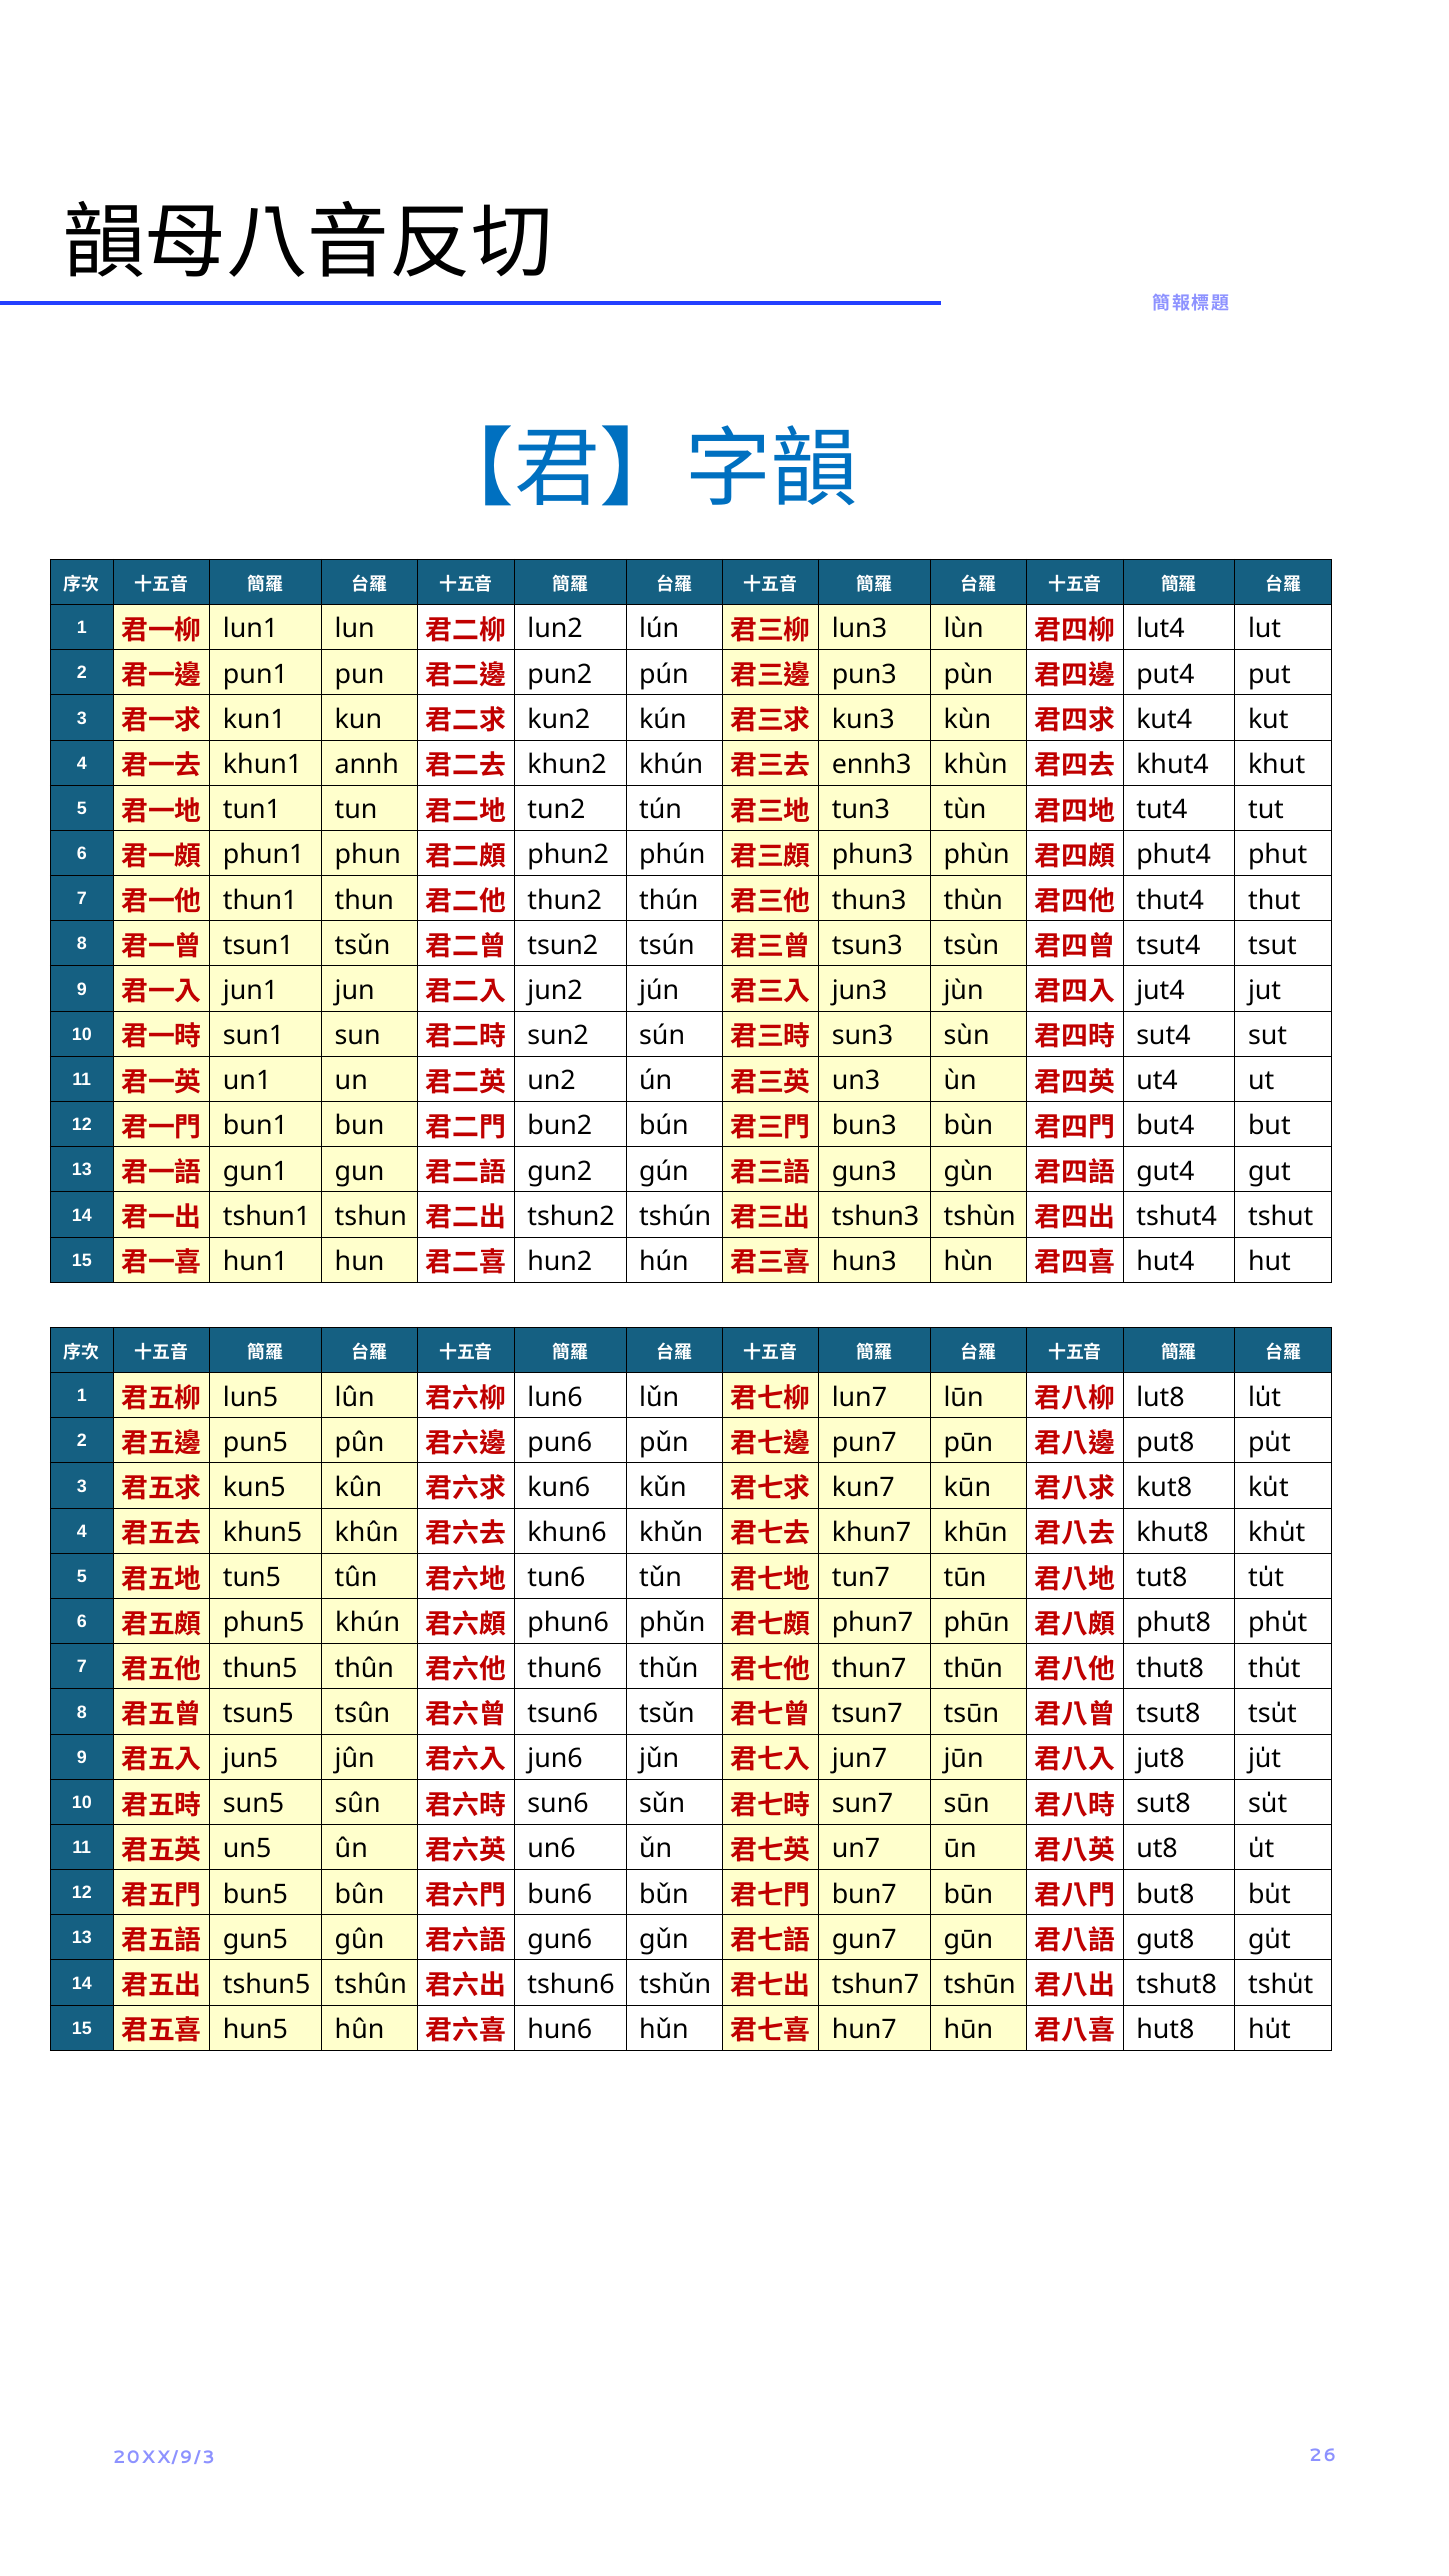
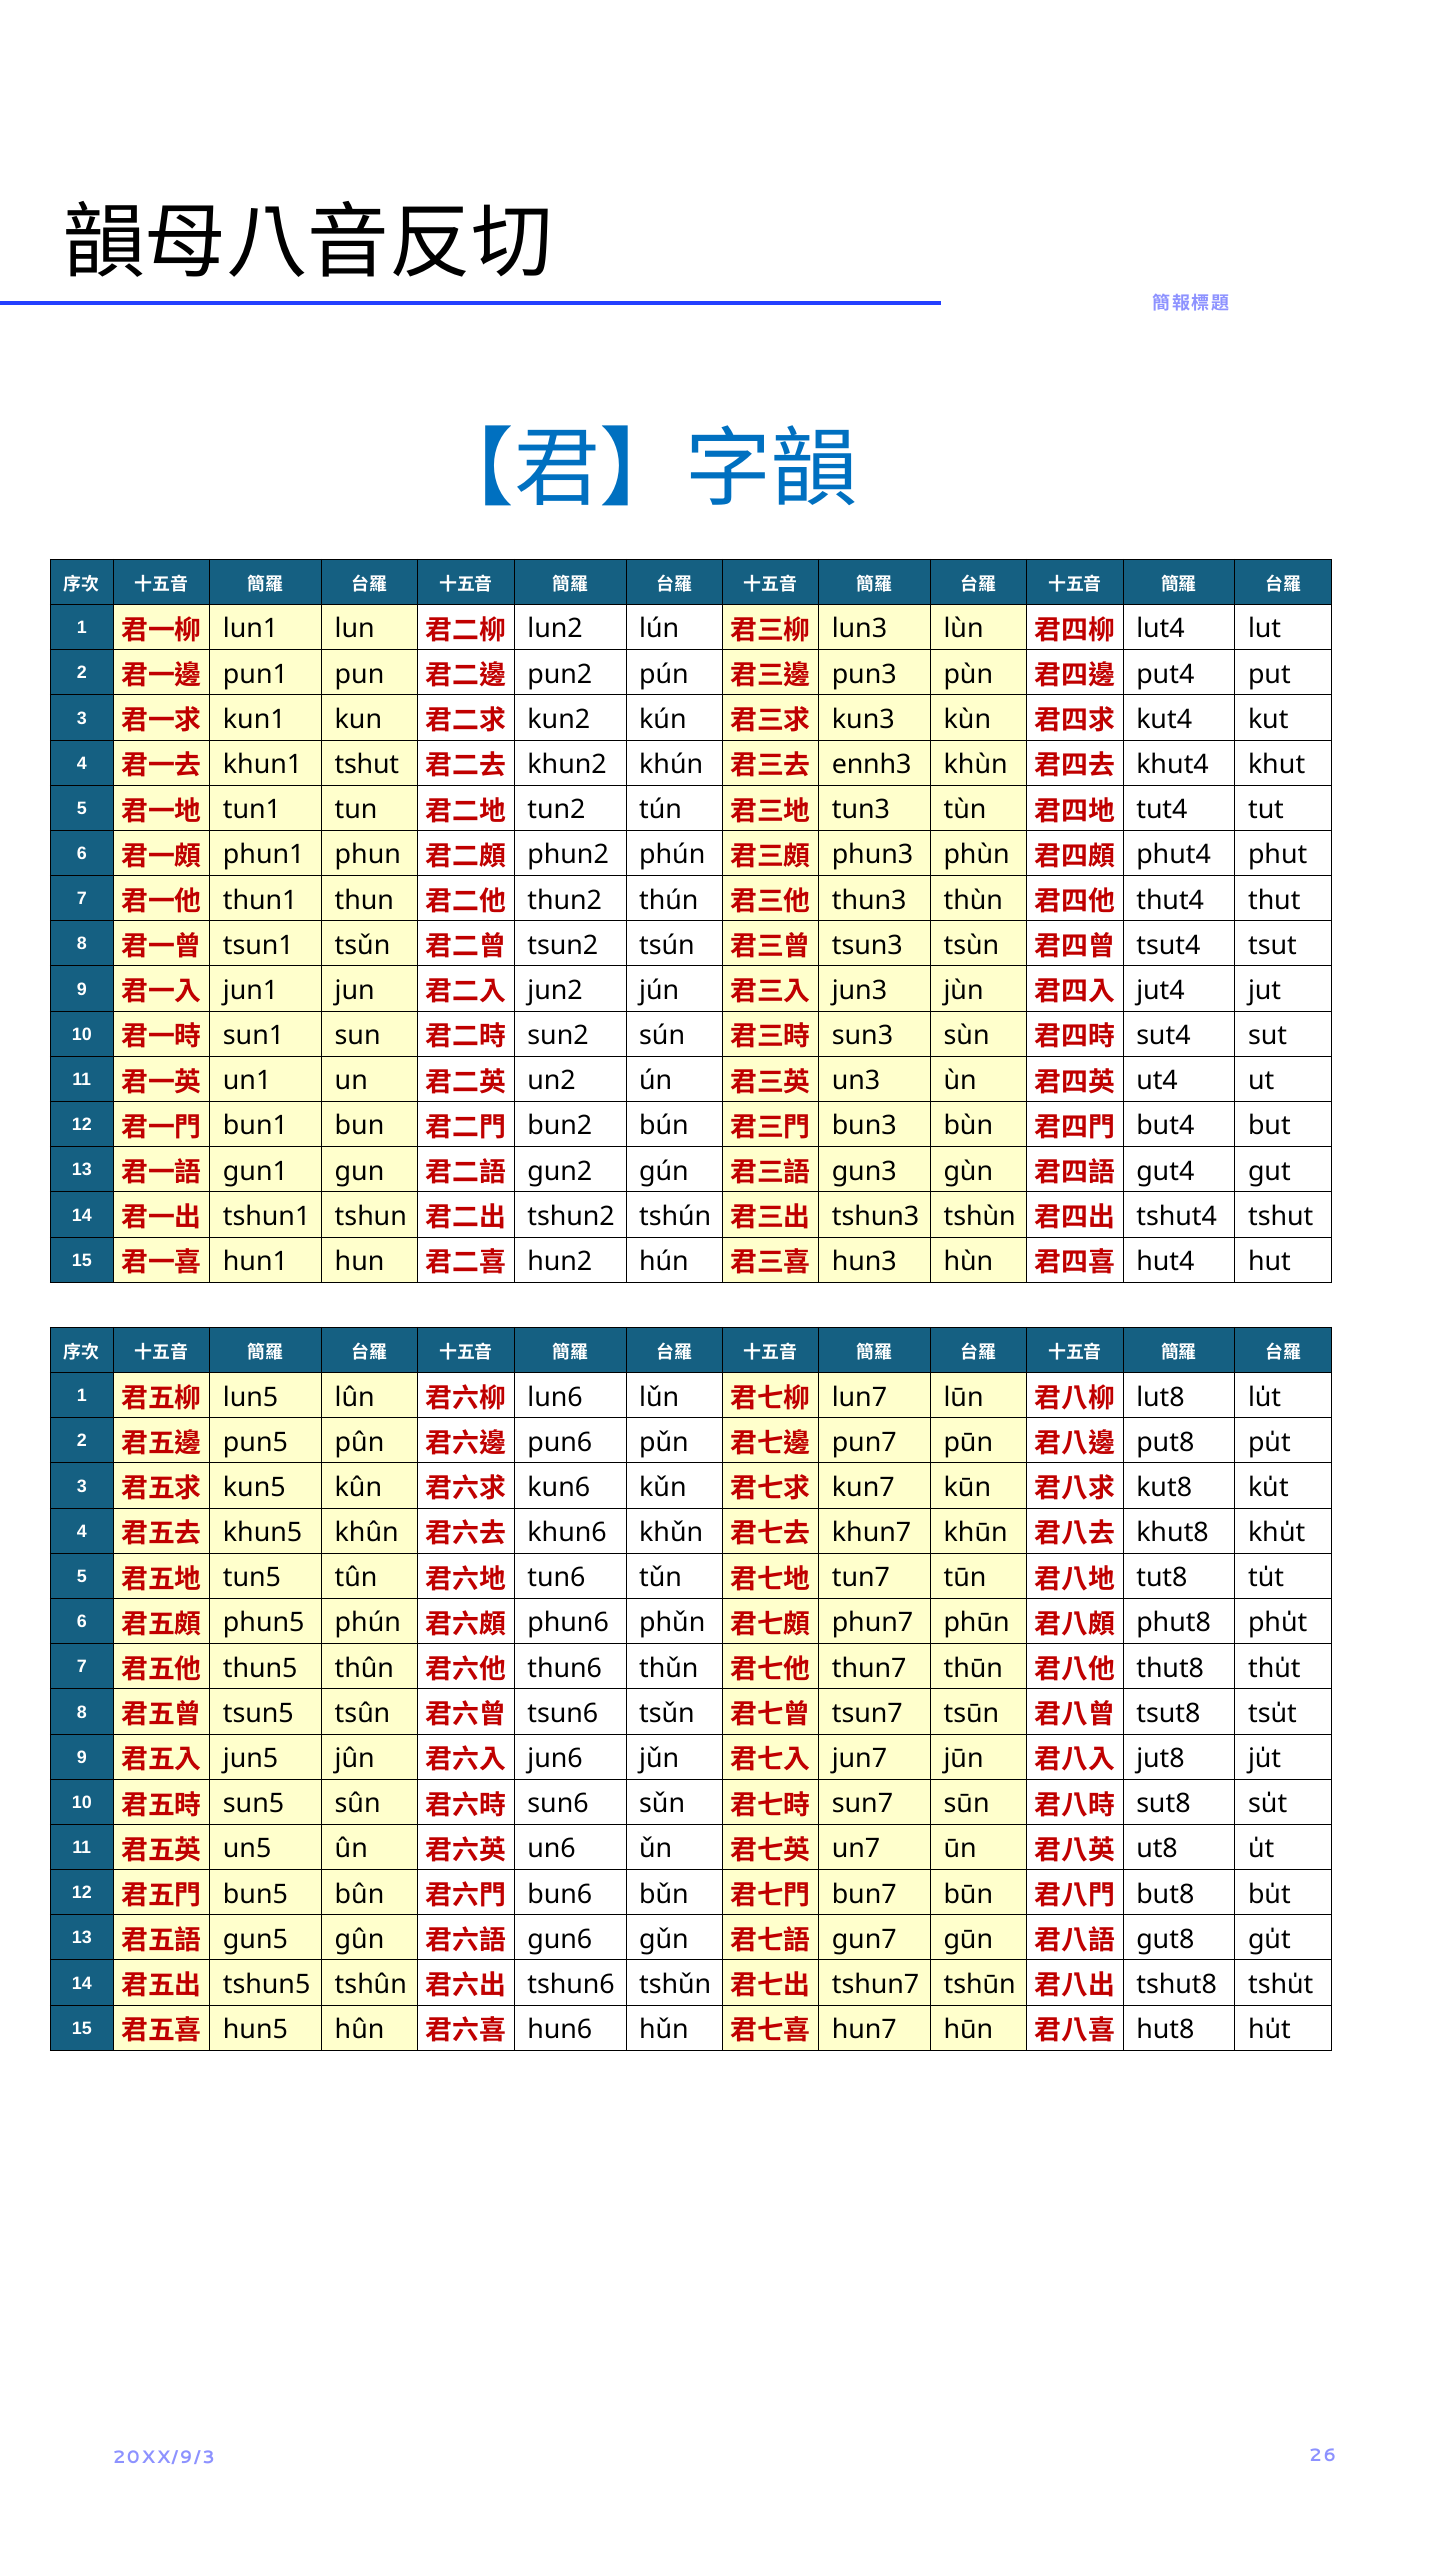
khun1 annh: annh -> tshut
phun5 khún: khún -> phún
